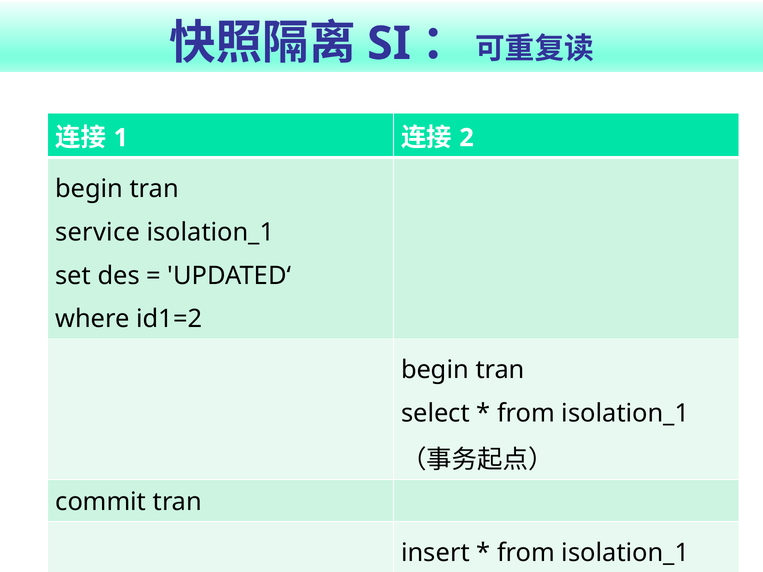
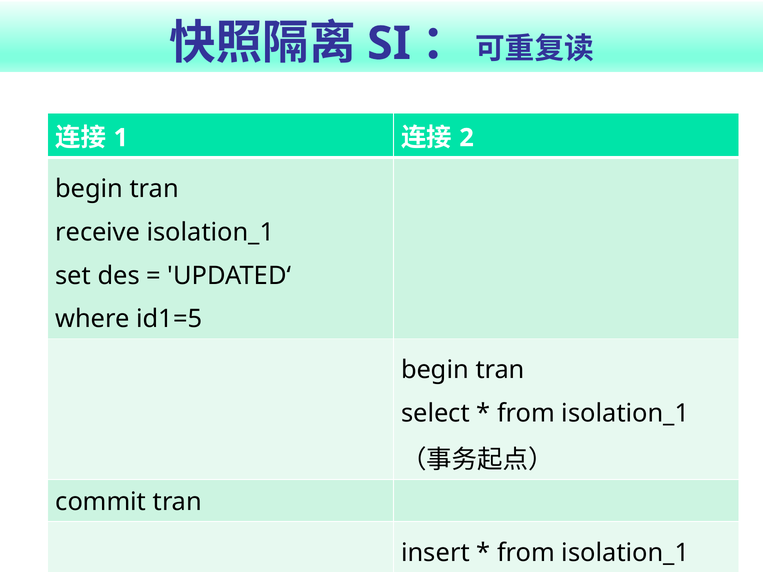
service: service -> receive
id1=2: id1=2 -> id1=5
